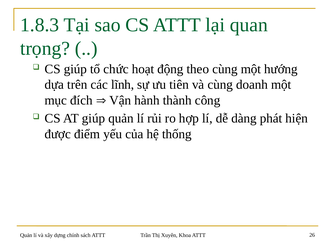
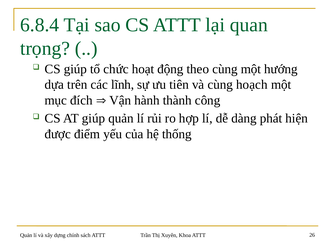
1.8.3: 1.8.3 -> 6.8.4
doanh: doanh -> hoạch
